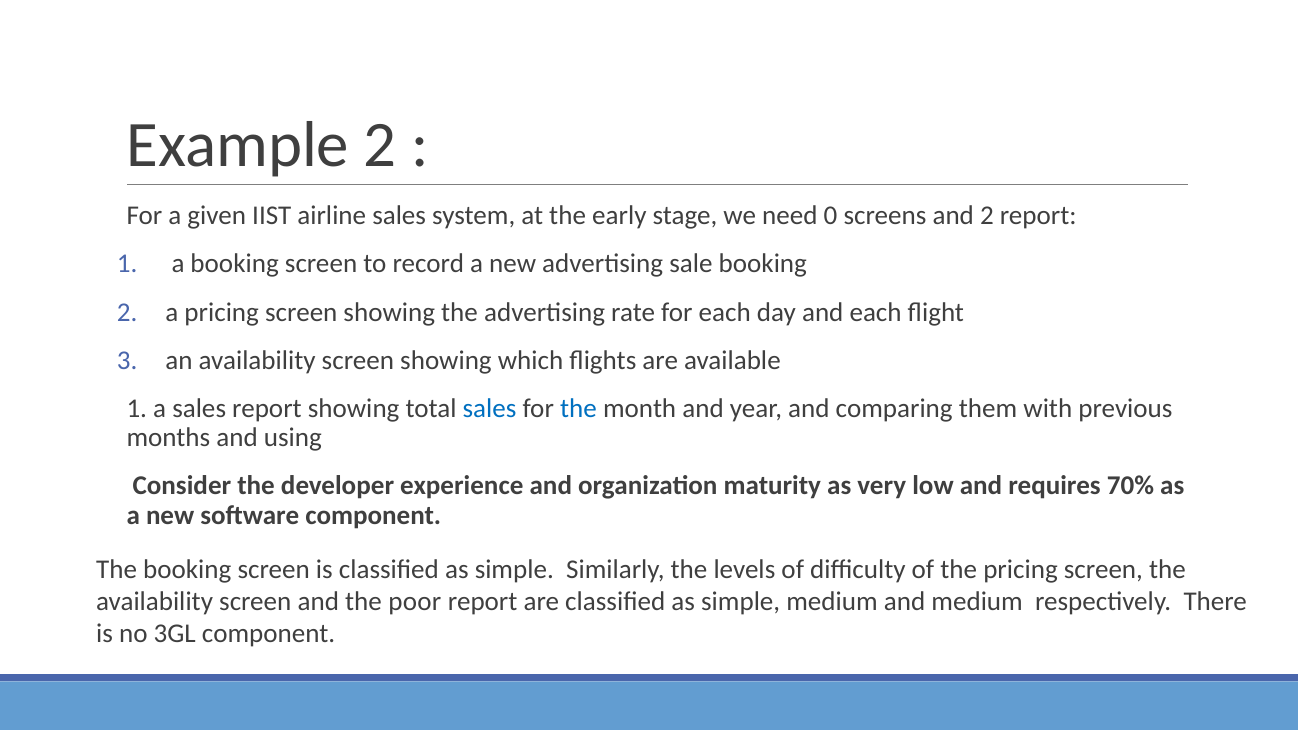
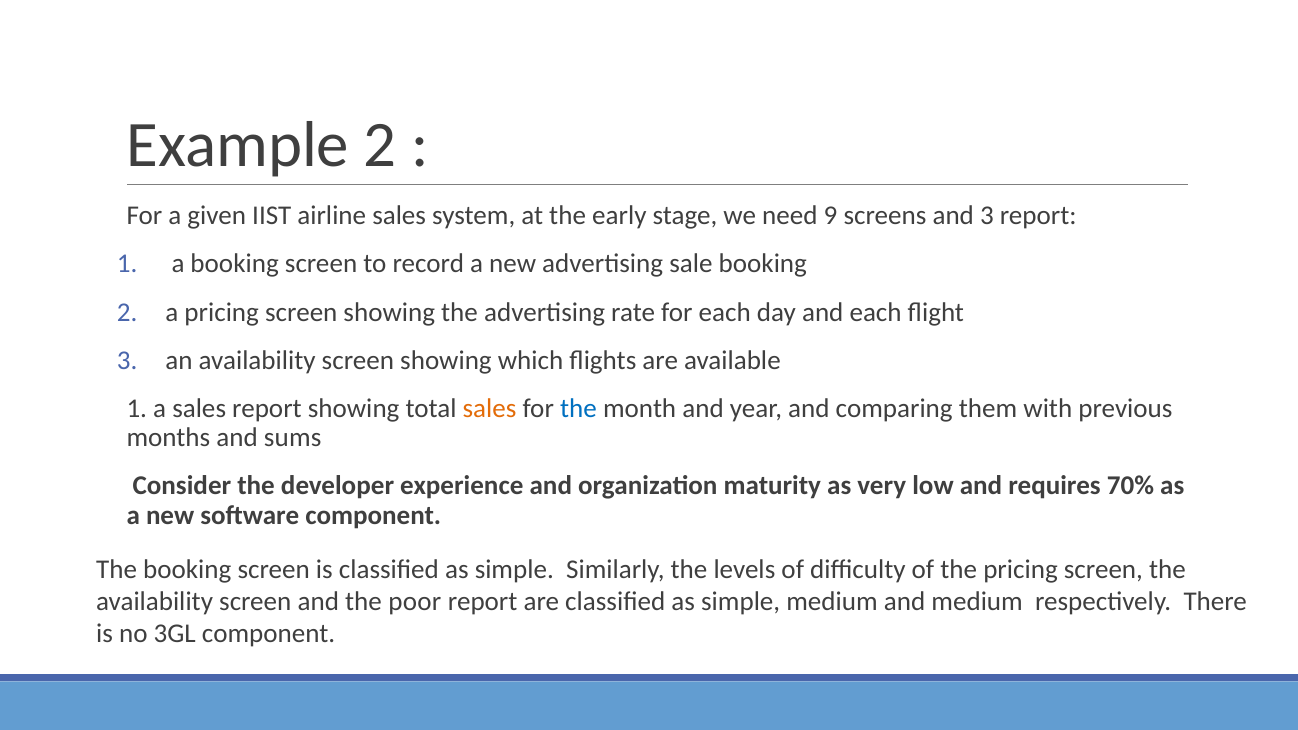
0: 0 -> 9
and 2: 2 -> 3
sales at (490, 409) colour: blue -> orange
using: using -> sums
